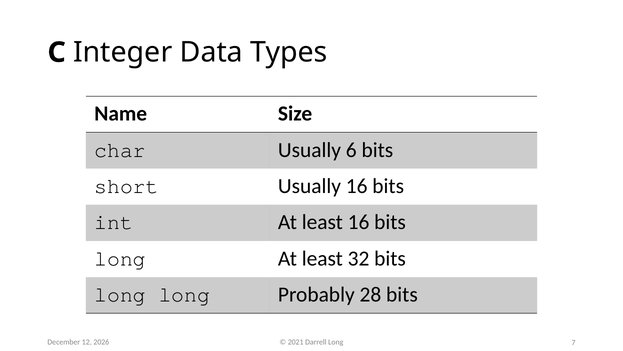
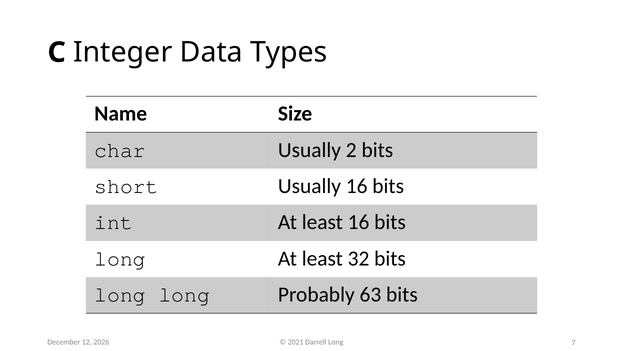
6: 6 -> 2
28: 28 -> 63
